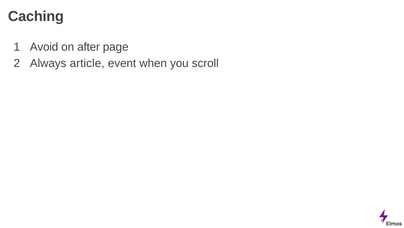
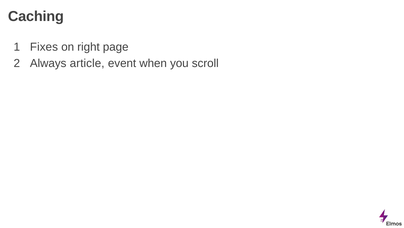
Avoid: Avoid -> Fixes
after: after -> right
